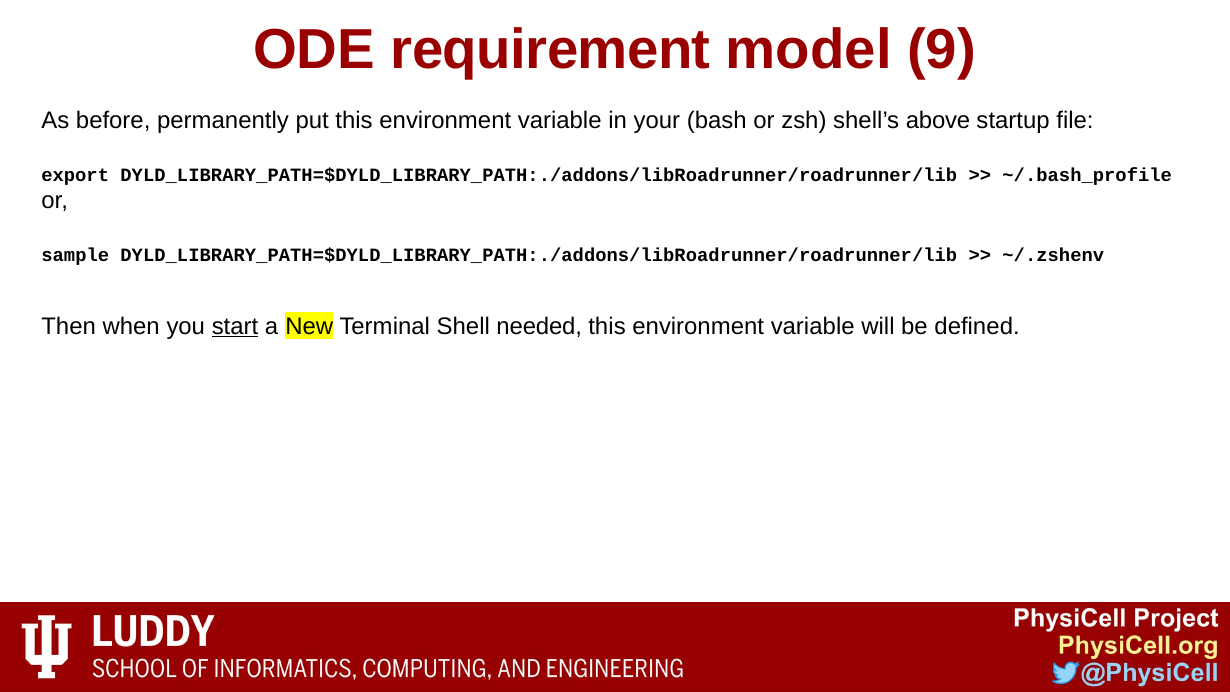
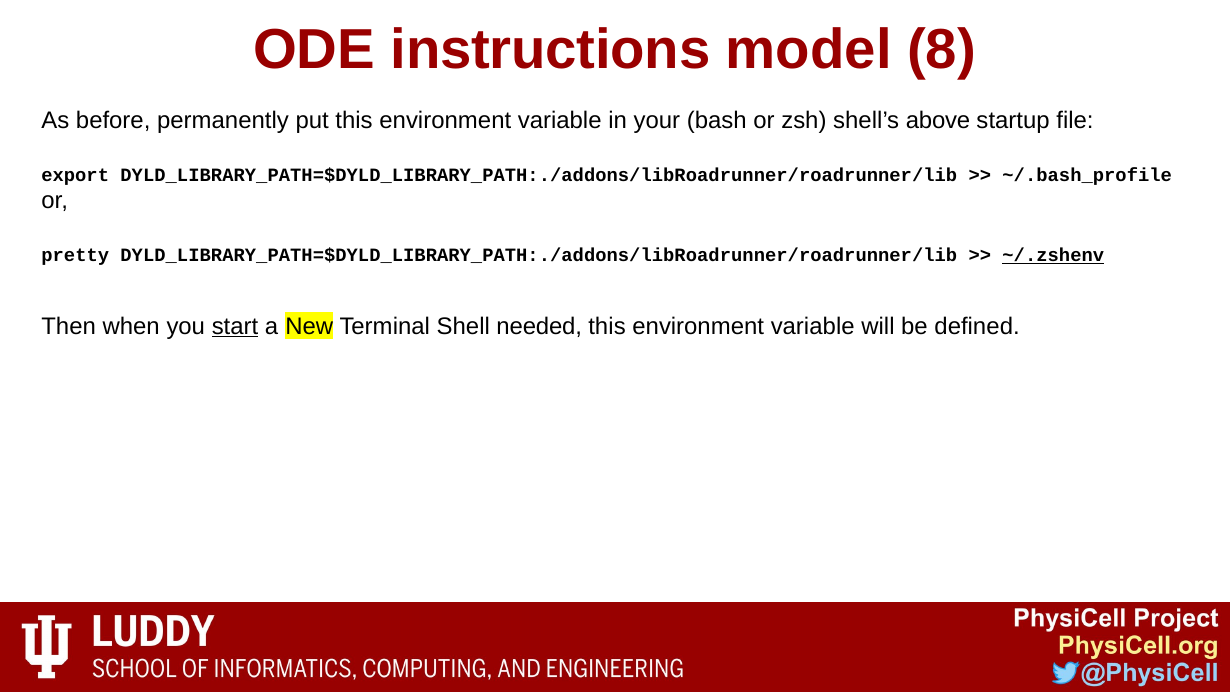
requirement: requirement -> instructions
9: 9 -> 8
sample: sample -> pretty
~/.zshenv underline: none -> present
